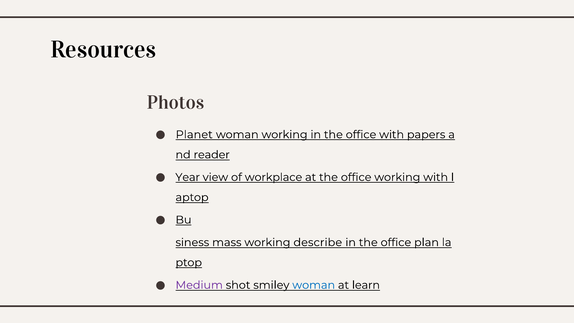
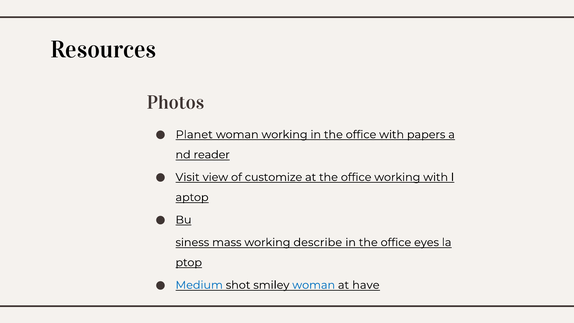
Year: Year -> Visit
workplace: workplace -> customize
plan: plan -> eyes
Medium colour: purple -> blue
learn: learn -> have
